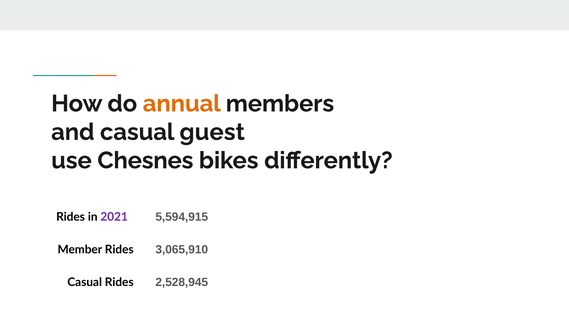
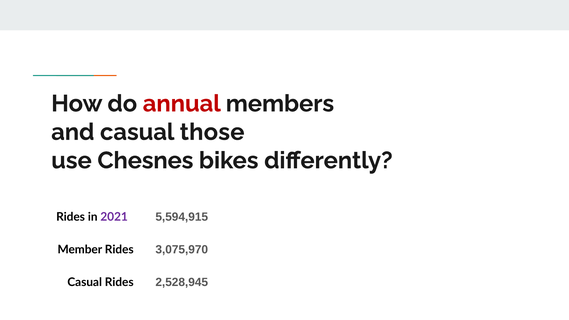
annual colour: orange -> red
guest: guest -> those
3,065,910: 3,065,910 -> 3,075,970
